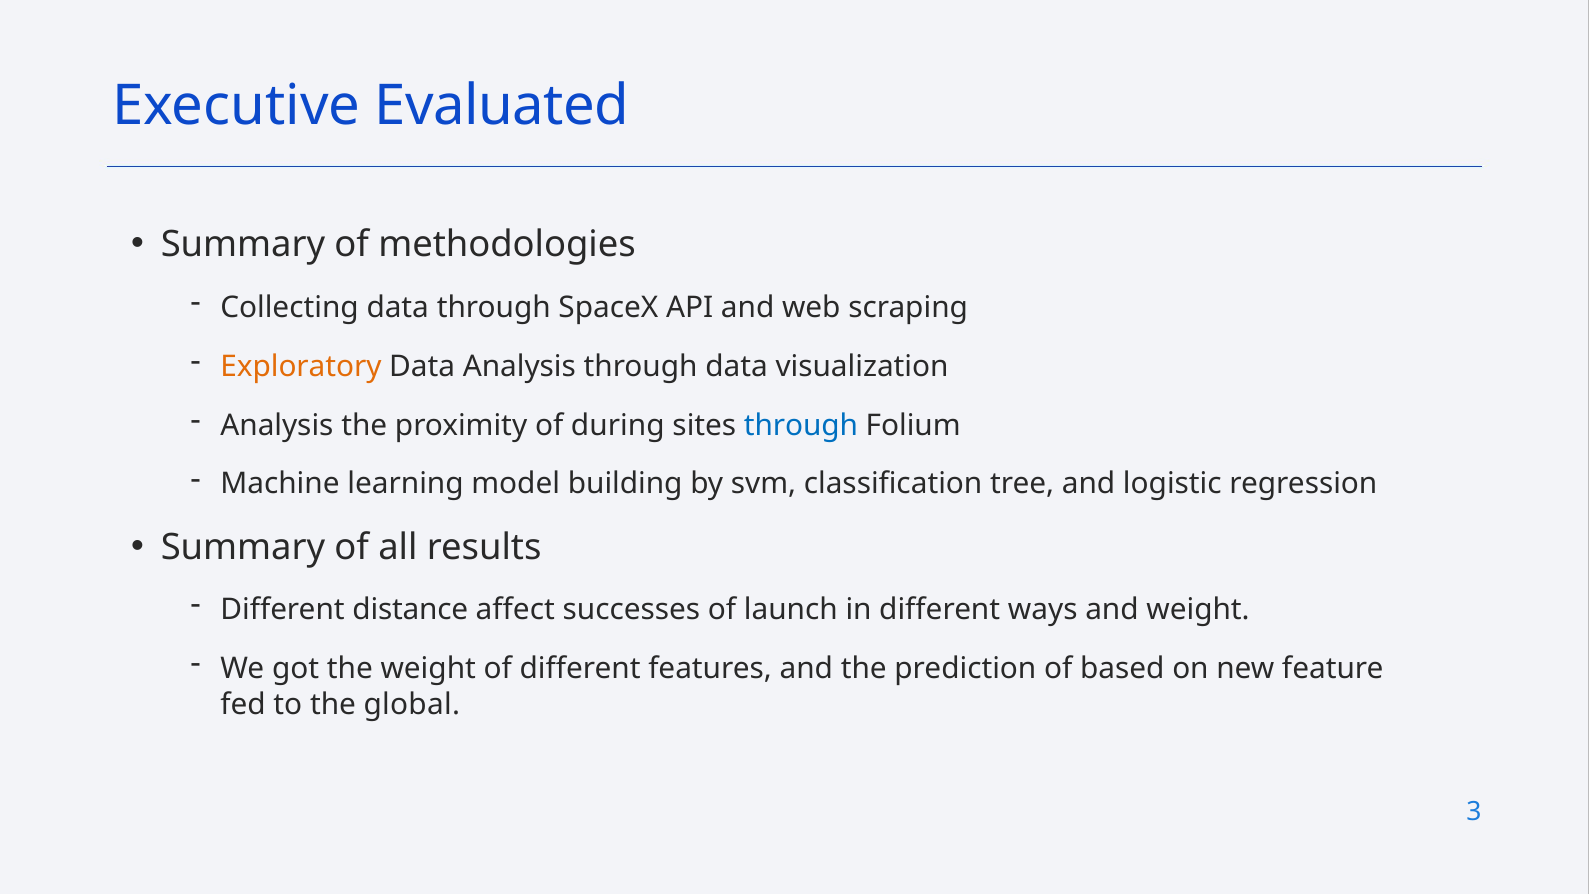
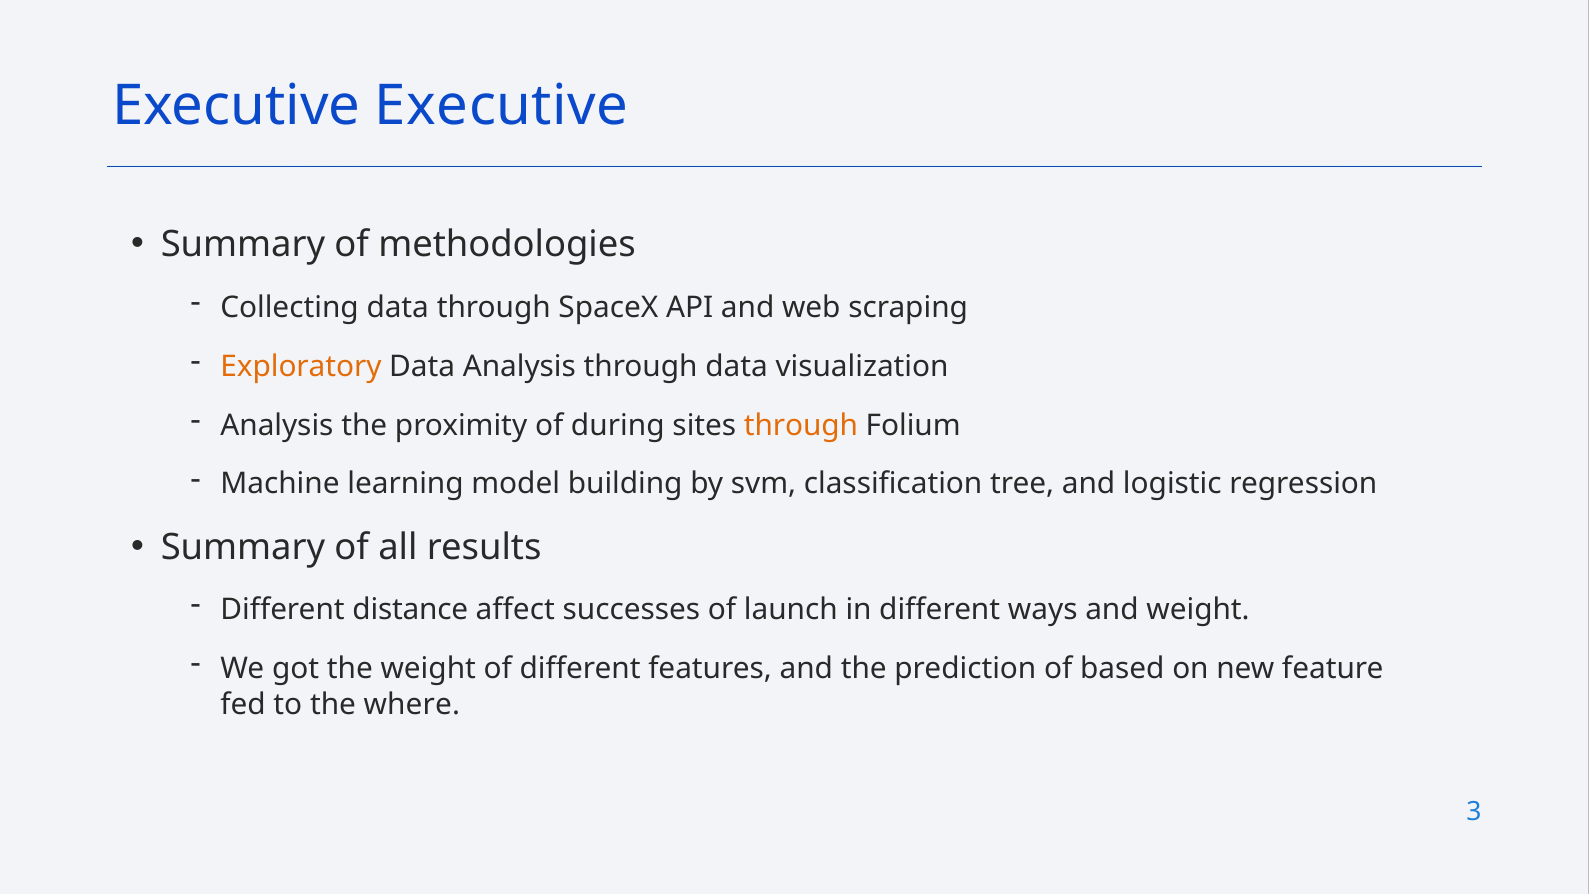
Executive Evaluated: Evaluated -> Executive
through at (801, 425) colour: blue -> orange
global: global -> where
